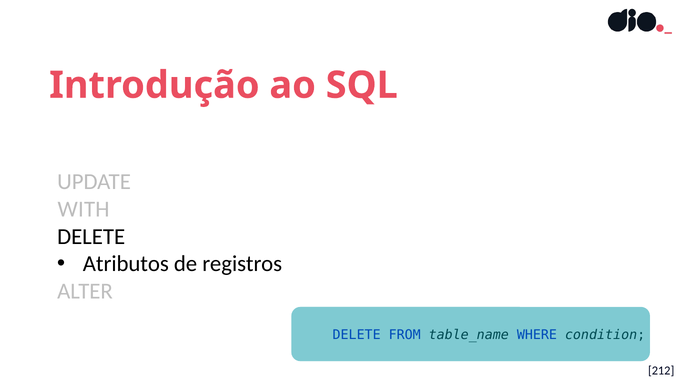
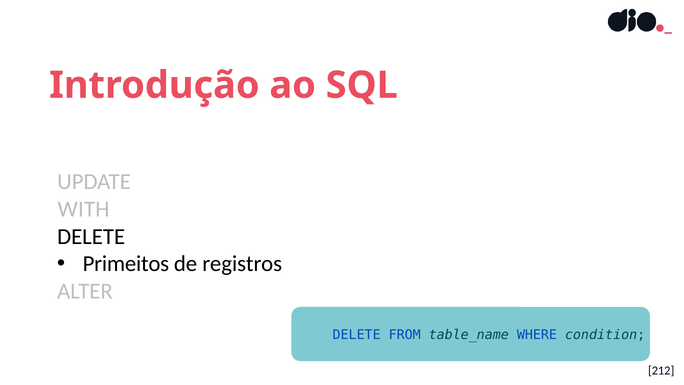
Atributos: Atributos -> Primeitos
